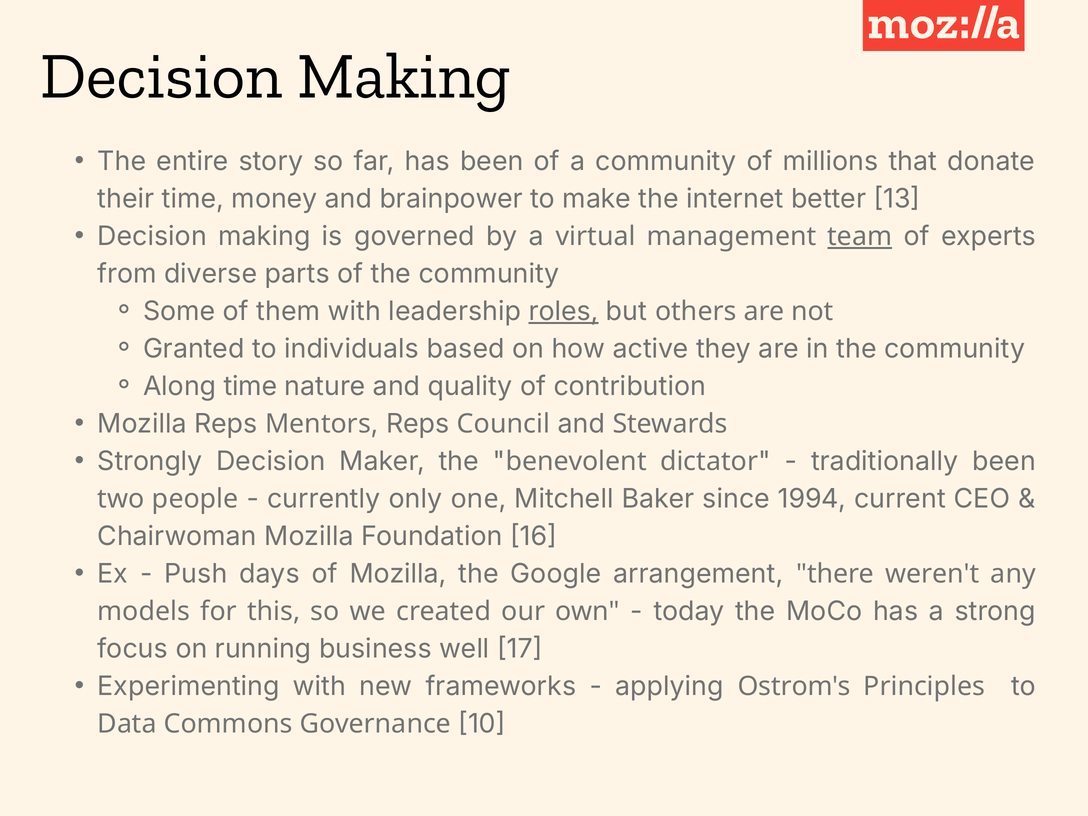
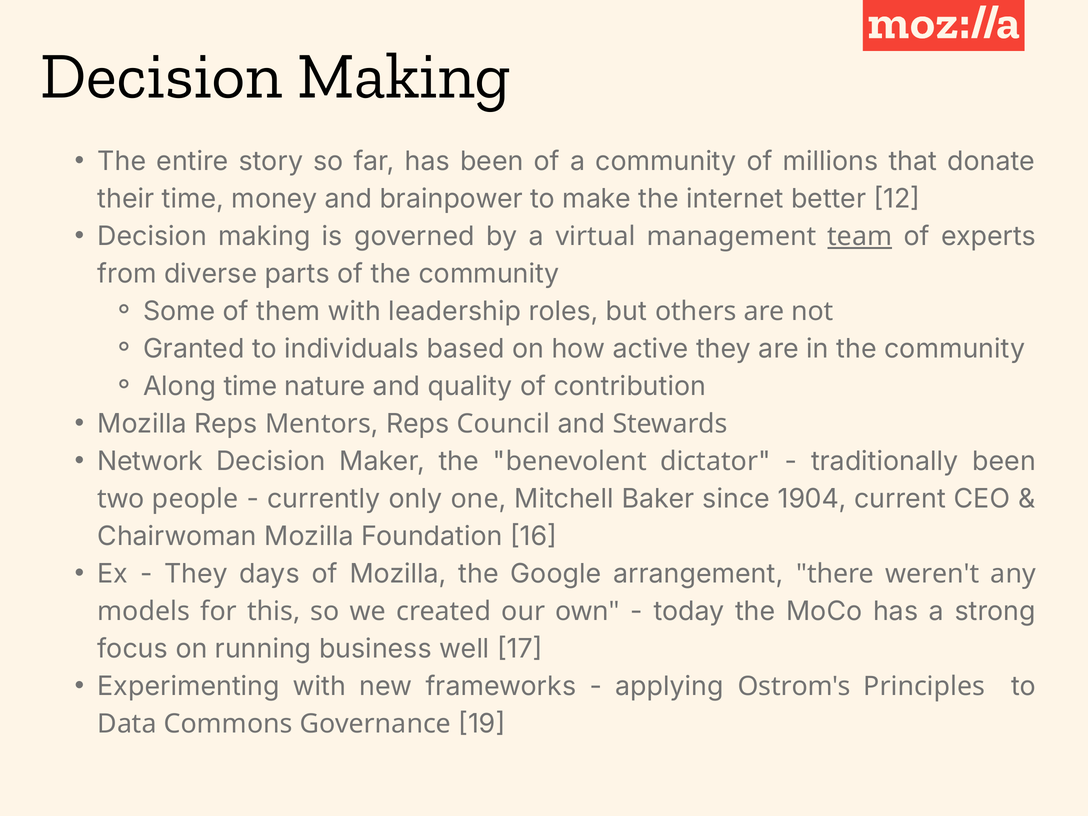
13: 13 -> 12
roles underline: present -> none
Strongly: Strongly -> Network
1994: 1994 -> 1904
Push at (196, 574): Push -> They
10: 10 -> 19
